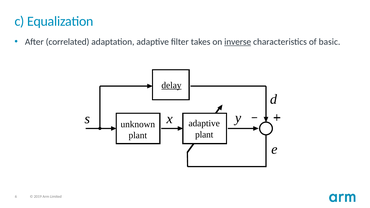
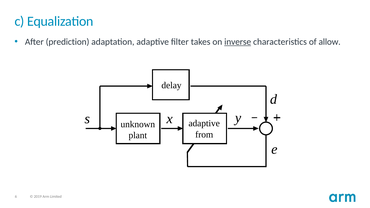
correlated: correlated -> prediction
basic: basic -> allow
delay underline: present -> none
plant at (204, 135): plant -> from
